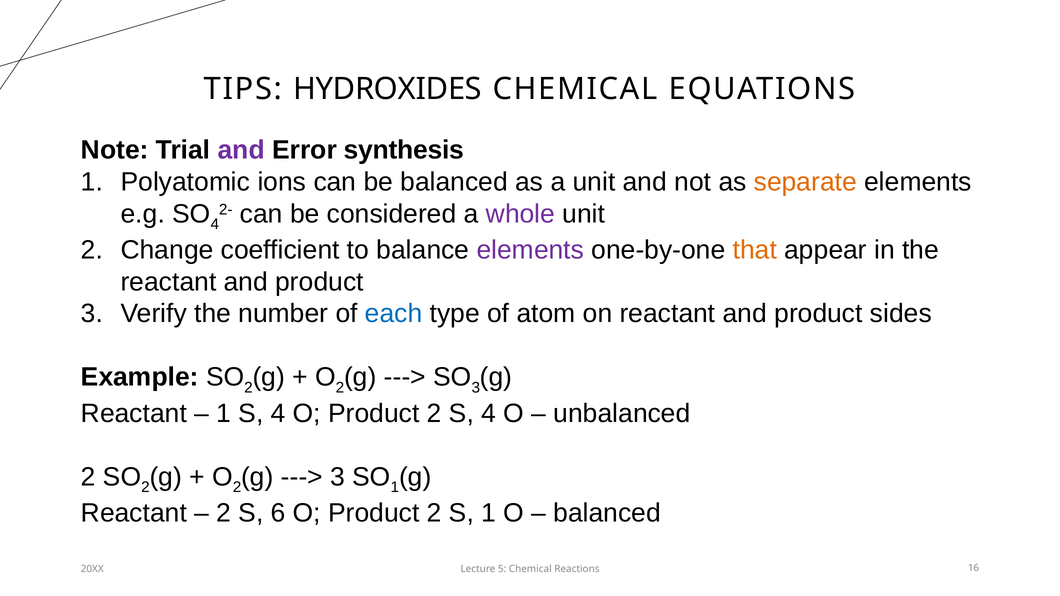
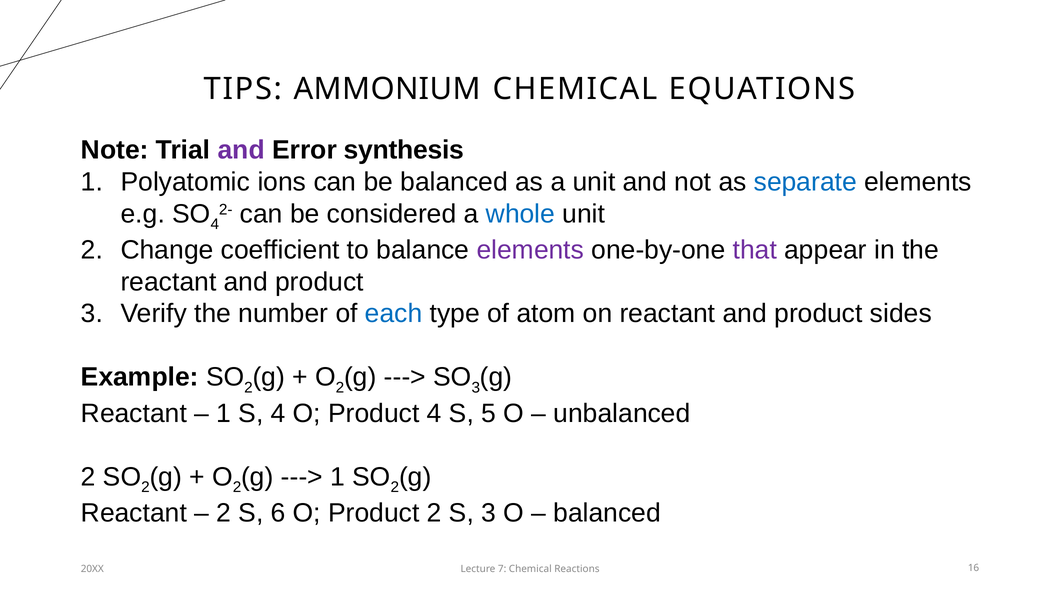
HYDROXIDES: HYDROXIDES -> AMMONIUM
separate colour: orange -> blue
whole colour: purple -> blue
that colour: orange -> purple
4 O Product 2: 2 -> 4
4 at (489, 413): 4 -> 5
3 at (338, 477): 3 -> 1
1 at (395, 487): 1 -> 2
S 1: 1 -> 3
5: 5 -> 7
